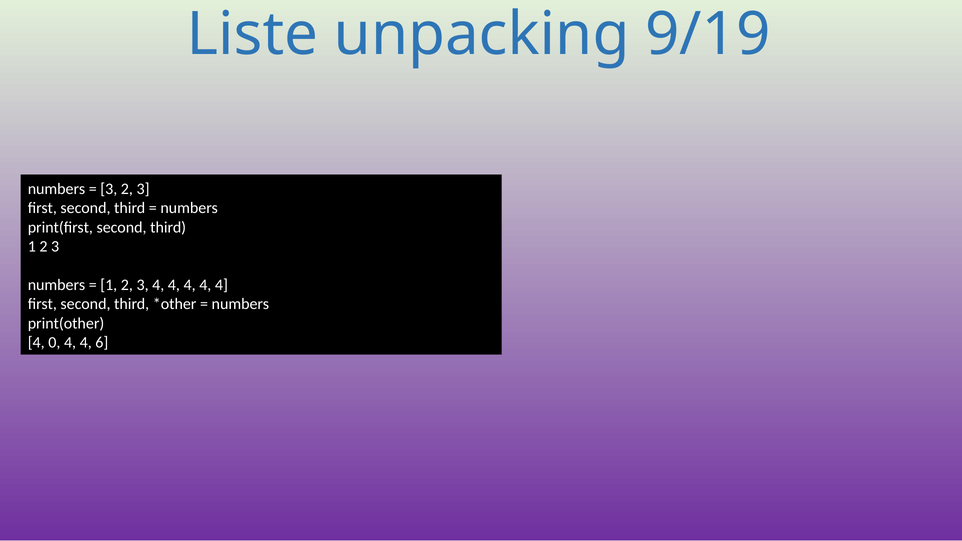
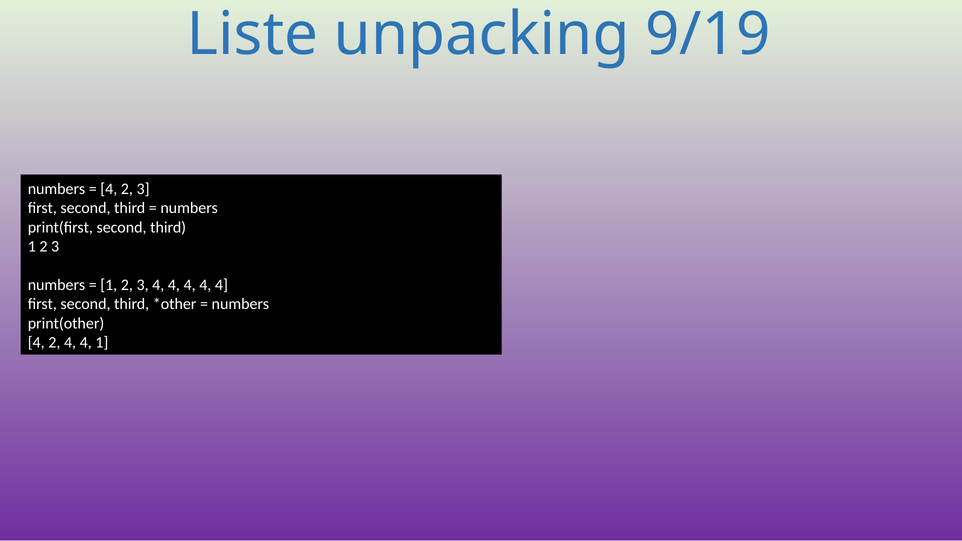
3 at (109, 189): 3 -> 4
0 at (54, 343): 0 -> 2
4 6: 6 -> 1
